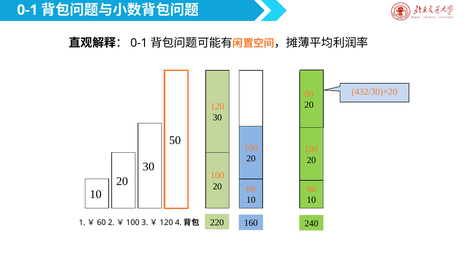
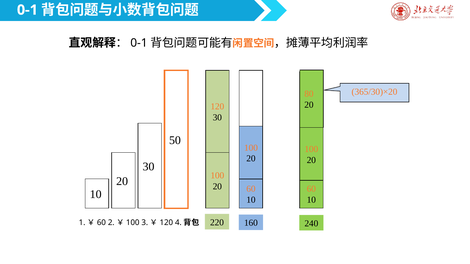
432/30)×20: 432/30)×20 -> 365/30)×20
